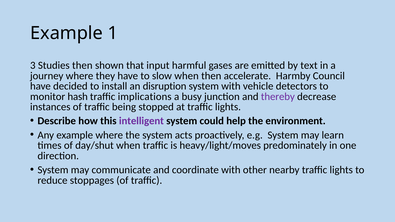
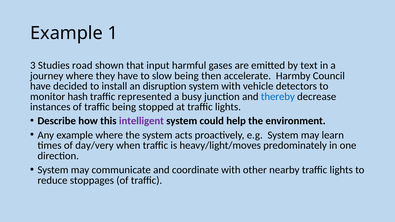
Studies then: then -> road
slow when: when -> being
implications: implications -> represented
thereby colour: purple -> blue
day/shut: day/shut -> day/very
